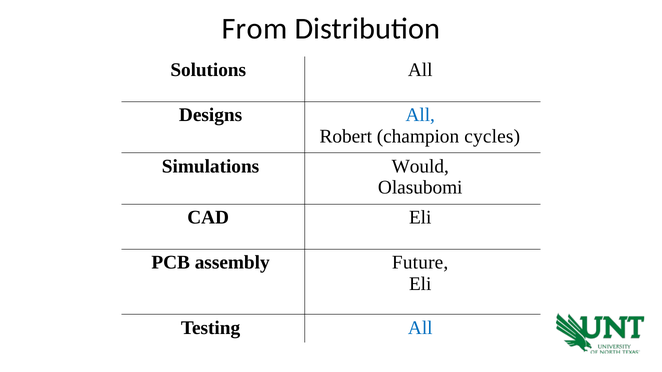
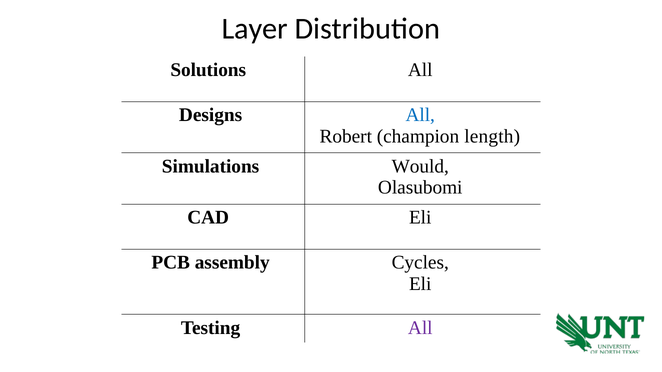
From: From -> Layer
cycles: cycles -> length
Future: Future -> Cycles
All at (420, 328) colour: blue -> purple
